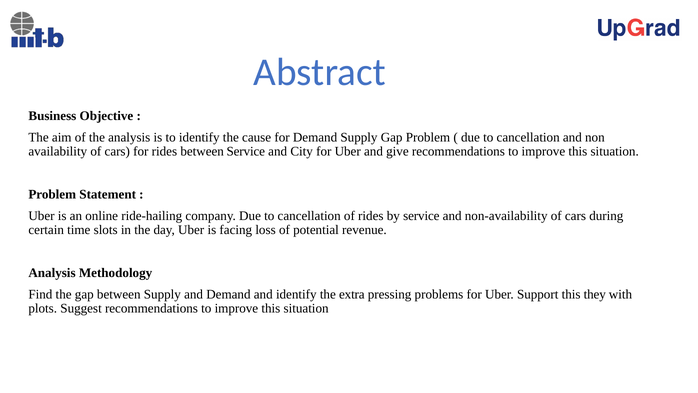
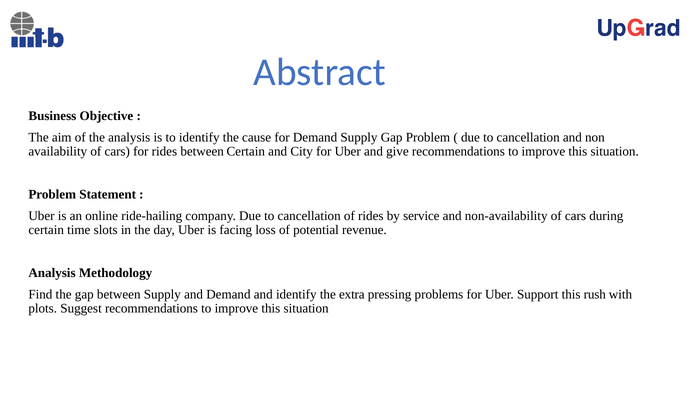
between Service: Service -> Certain
they: they -> rush
